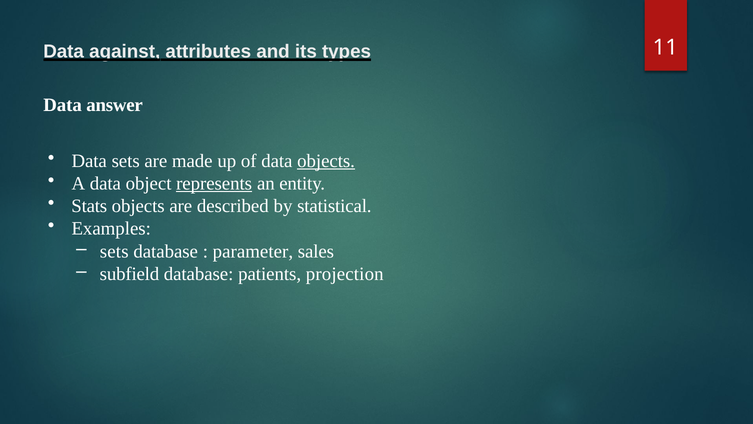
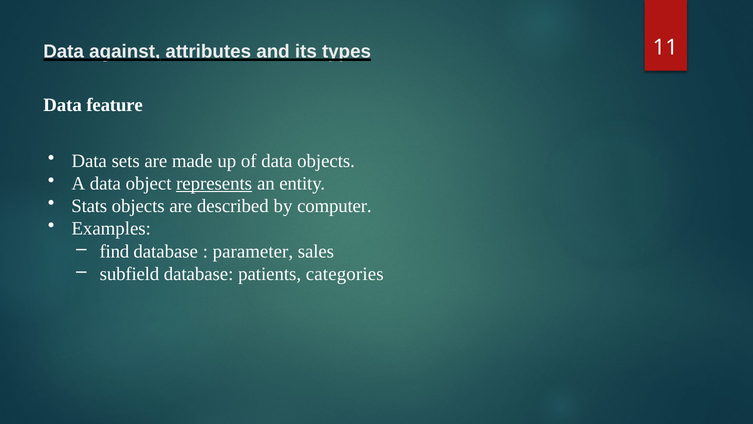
answer: answer -> feature
objects at (326, 161) underline: present -> none
statistical: statistical -> computer
sets at (114, 251): sets -> find
projection: projection -> categories
